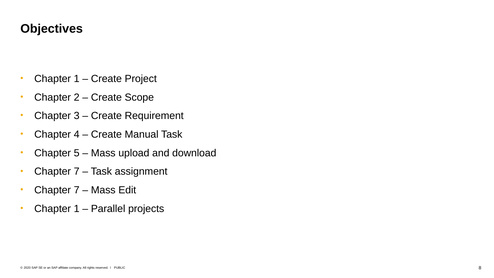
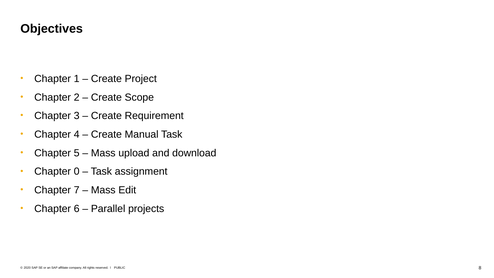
7 at (77, 171): 7 -> 0
1 at (77, 209): 1 -> 6
